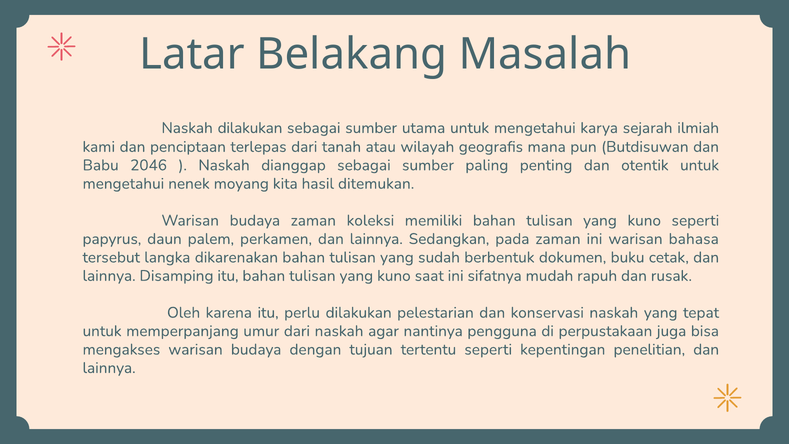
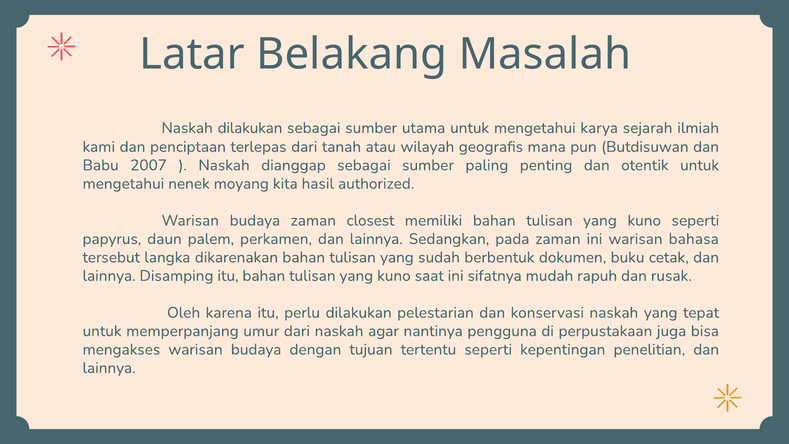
2046: 2046 -> 2007
ditemukan: ditemukan -> authorized
koleksi: koleksi -> closest
